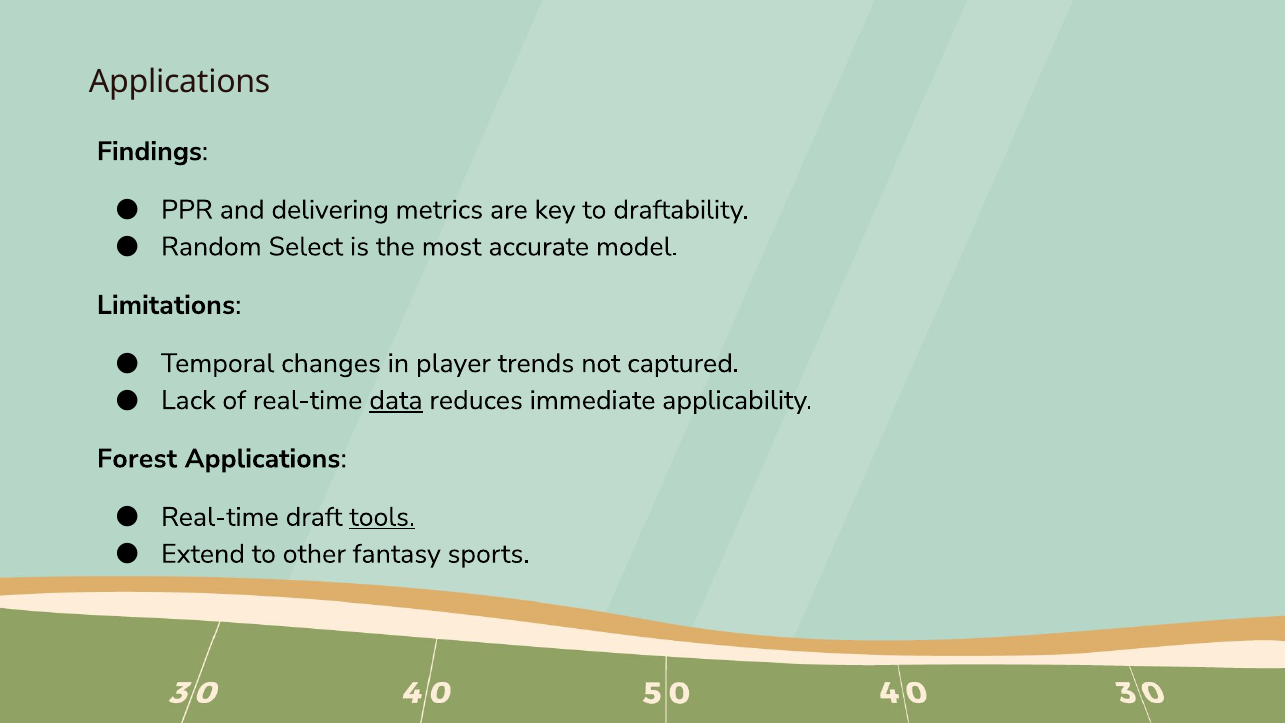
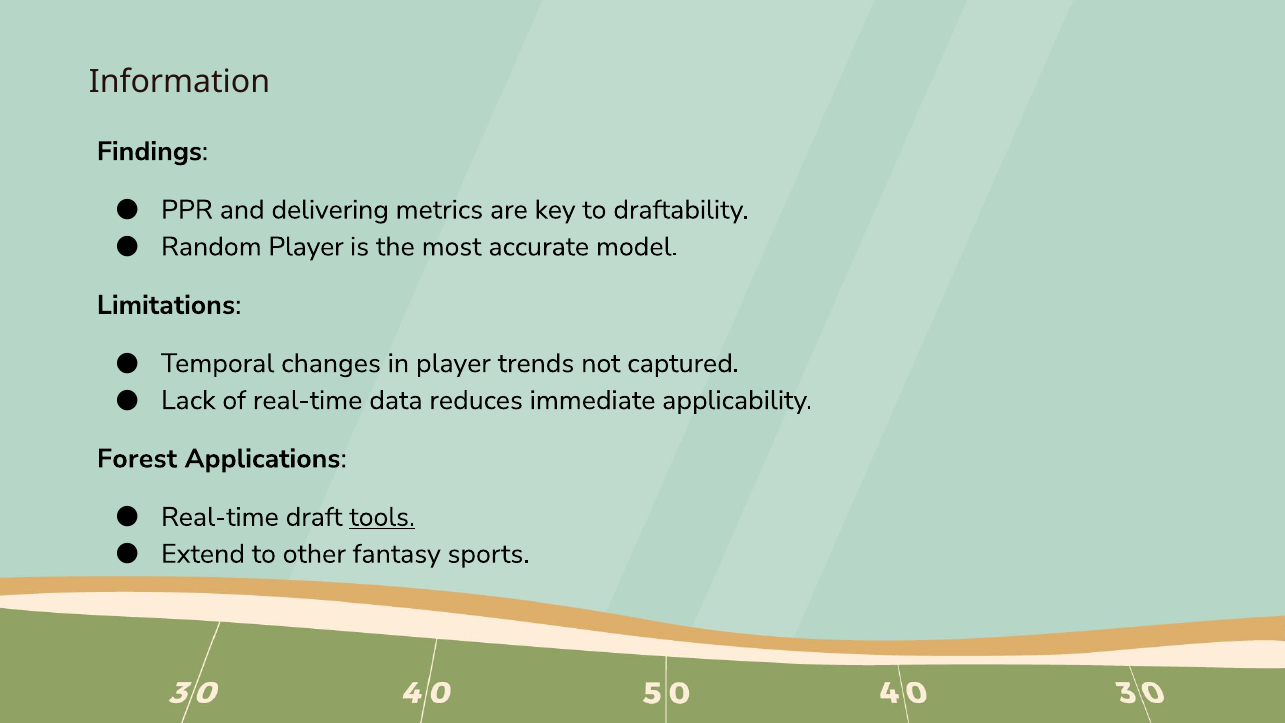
Applications at (180, 82): Applications -> Information
Random Select: Select -> Player
data underline: present -> none
